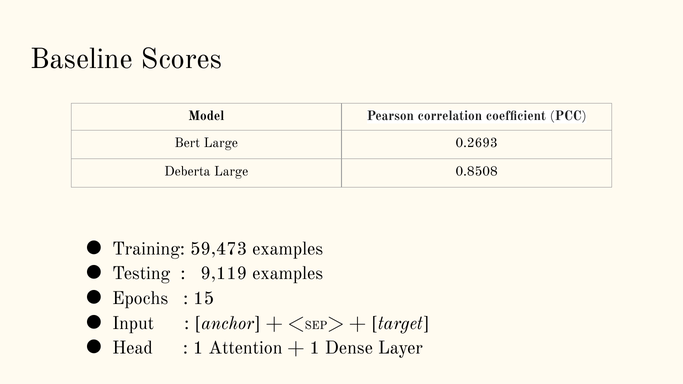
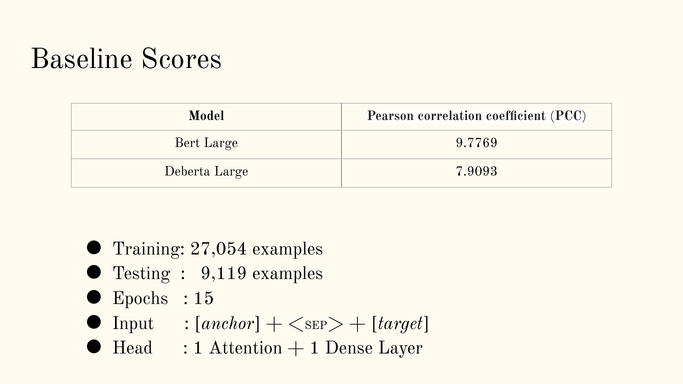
0.2693: 0.2693 -> 9.7769
0.8508: 0.8508 -> 7.9093
59,473: 59,473 -> 27,054
